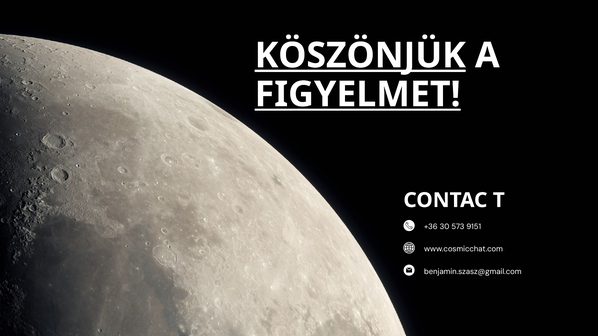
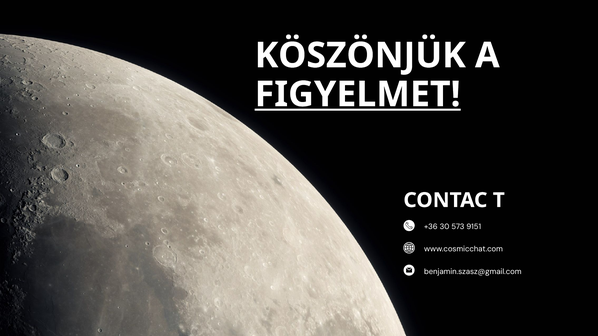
KÖSZÖNJÜK underline: present -> none
